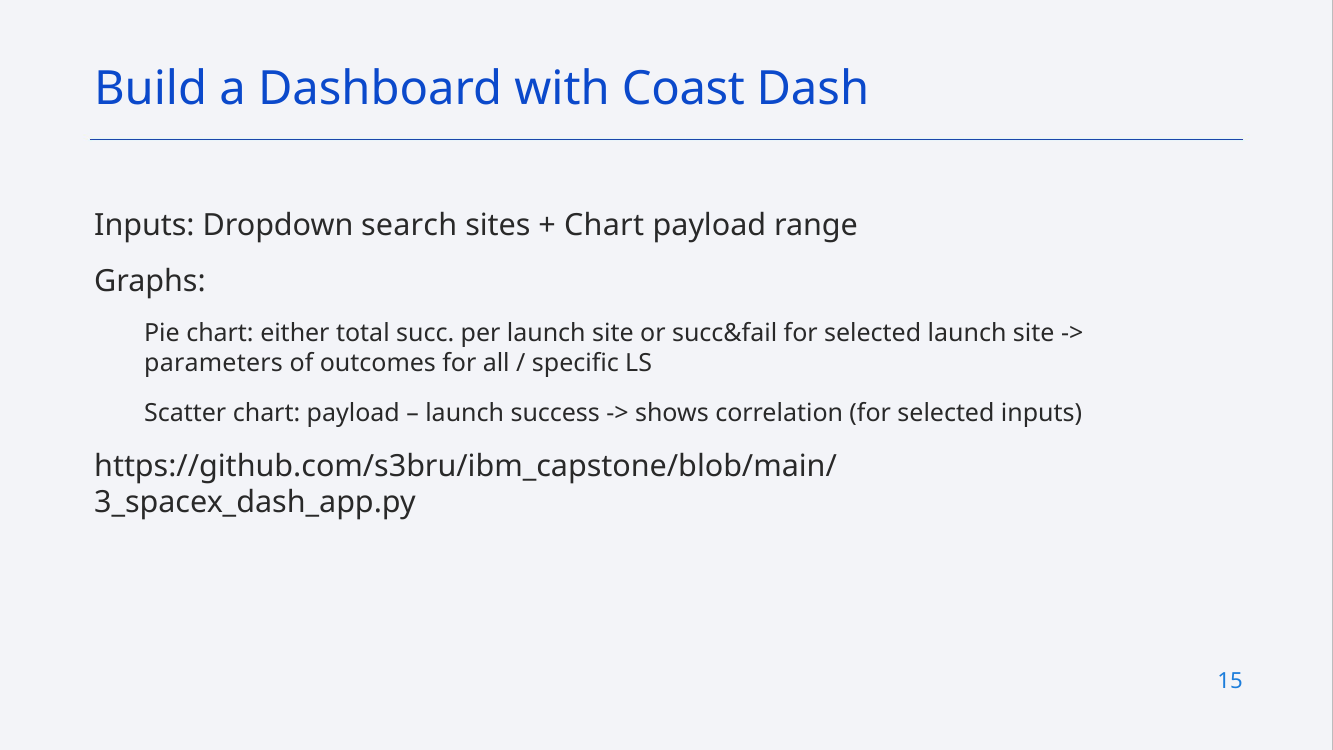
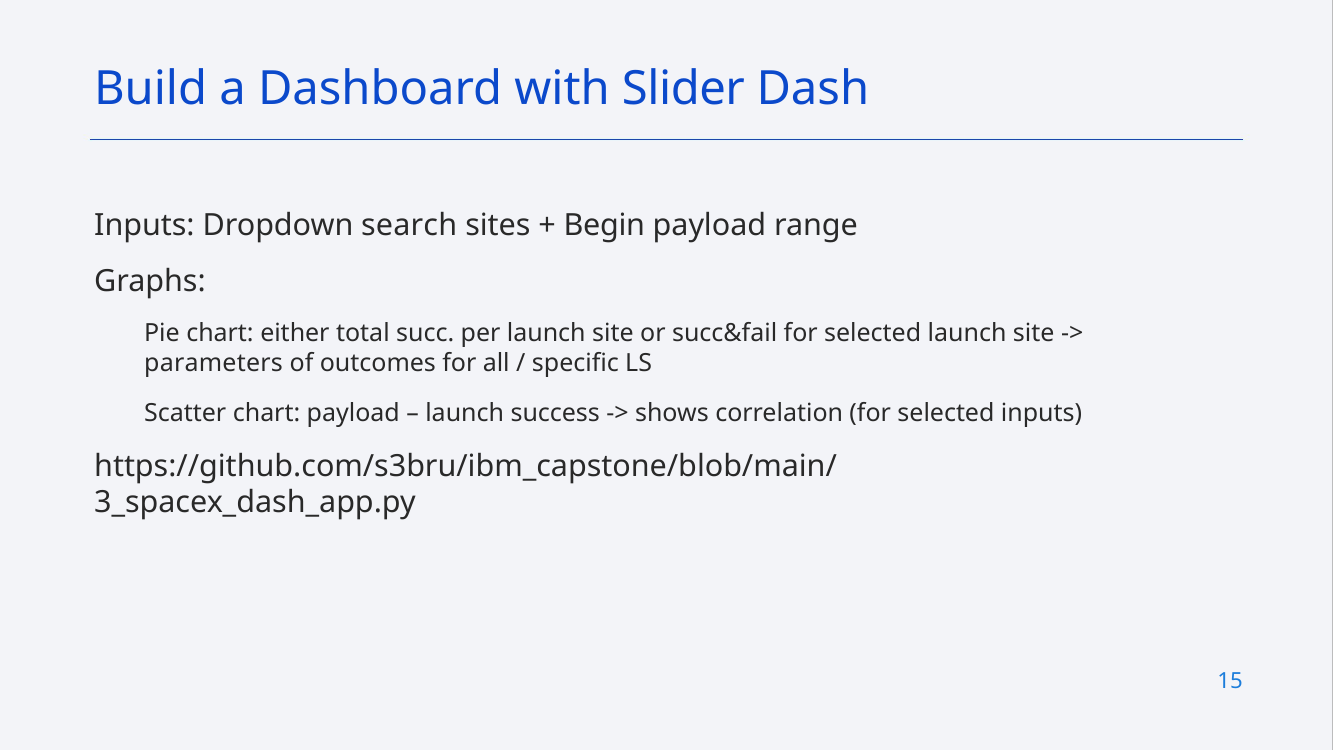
Coast: Coast -> Slider
Chart at (604, 225): Chart -> Begin
